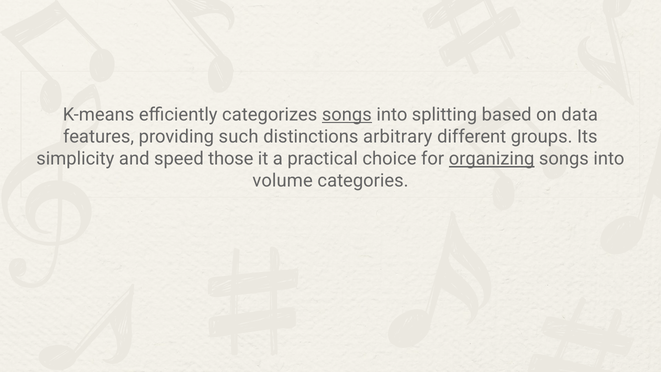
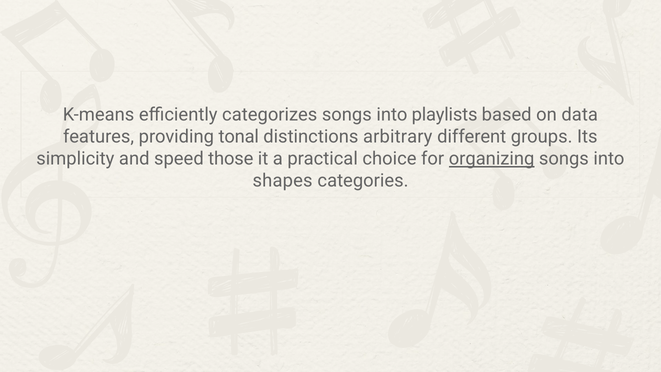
songs at (347, 115) underline: present -> none
splitting: splitting -> playlists
such: such -> tonal
volume: volume -> shapes
